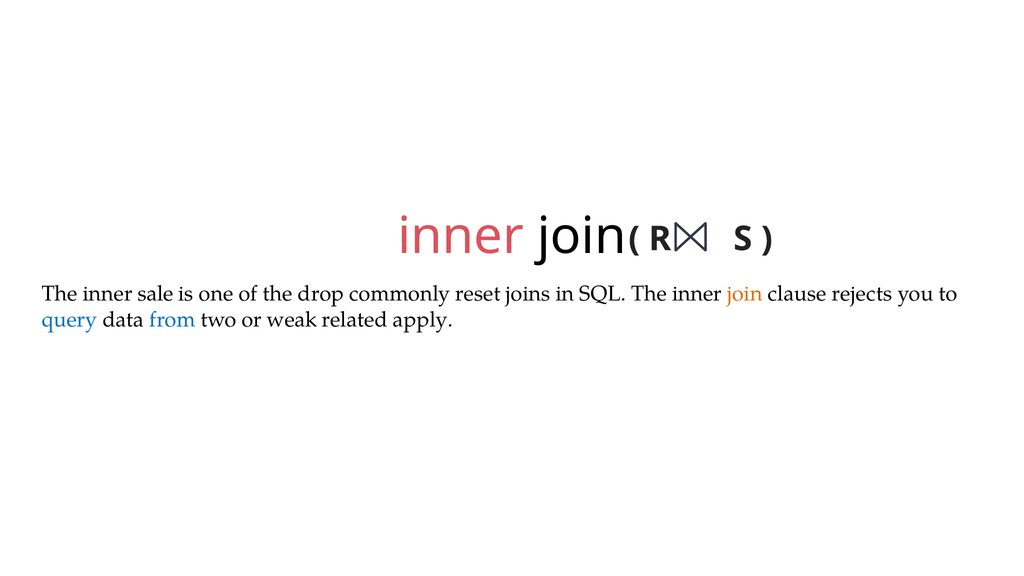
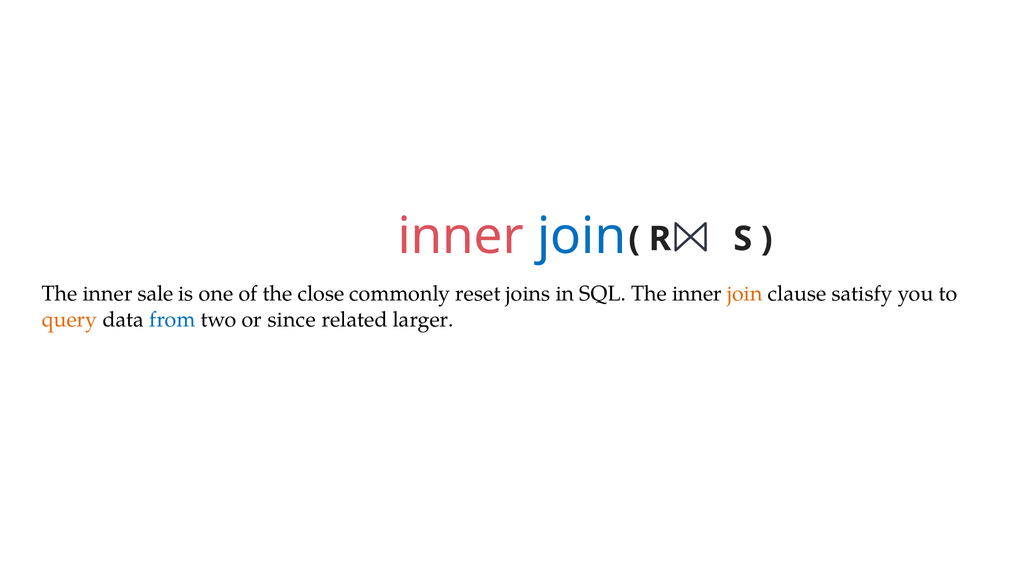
join at (582, 236) colour: black -> blue
drop: drop -> close
rejects: rejects -> satisfy
query colour: blue -> orange
weak: weak -> since
apply: apply -> larger
